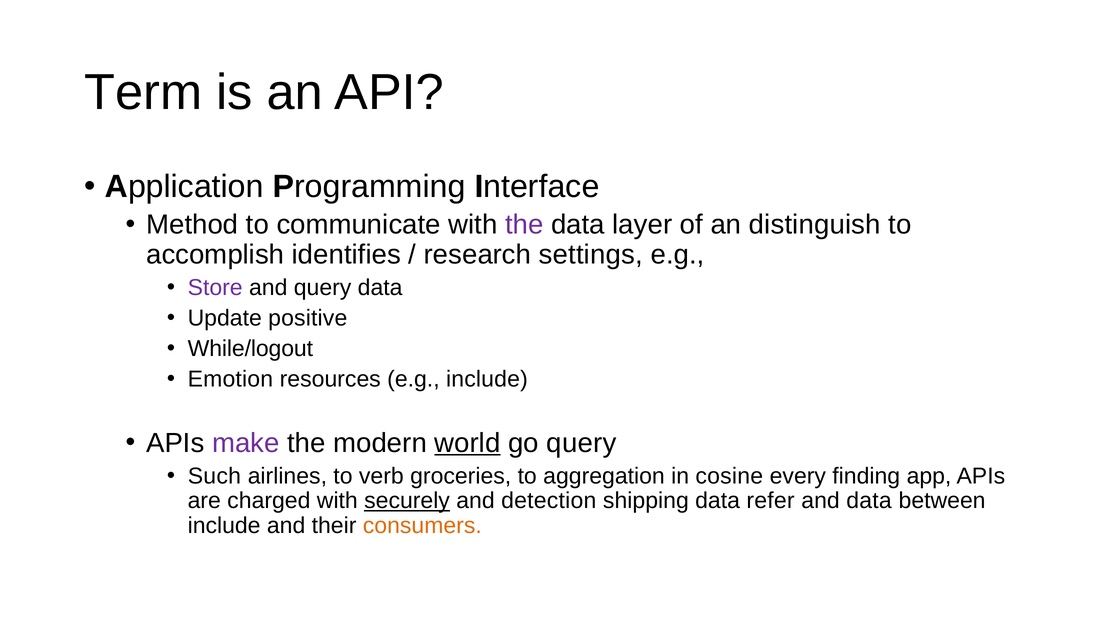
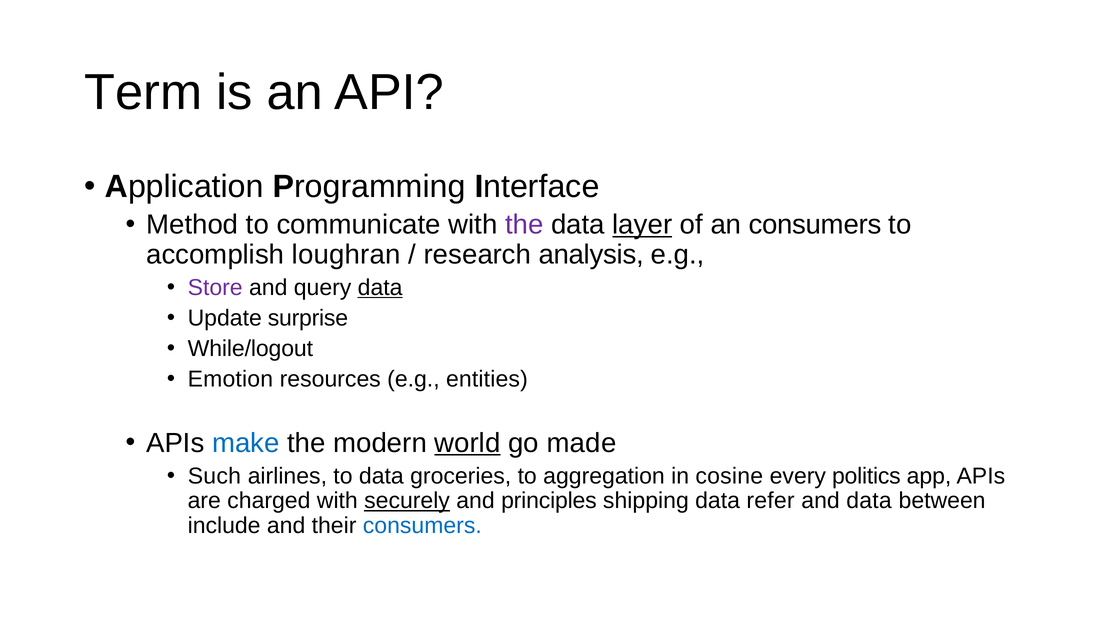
layer underline: none -> present
an distinguish: distinguish -> consumers
identifies: identifies -> loughran
settings: settings -> analysis
data at (380, 288) underline: none -> present
positive: positive -> surprise
e.g include: include -> entities
make colour: purple -> blue
go query: query -> made
to verb: verb -> data
finding: finding -> politics
detection: detection -> principles
consumers at (422, 526) colour: orange -> blue
